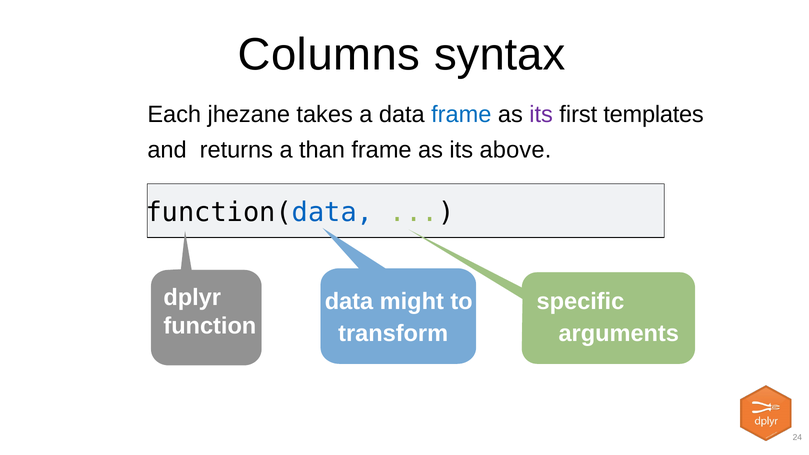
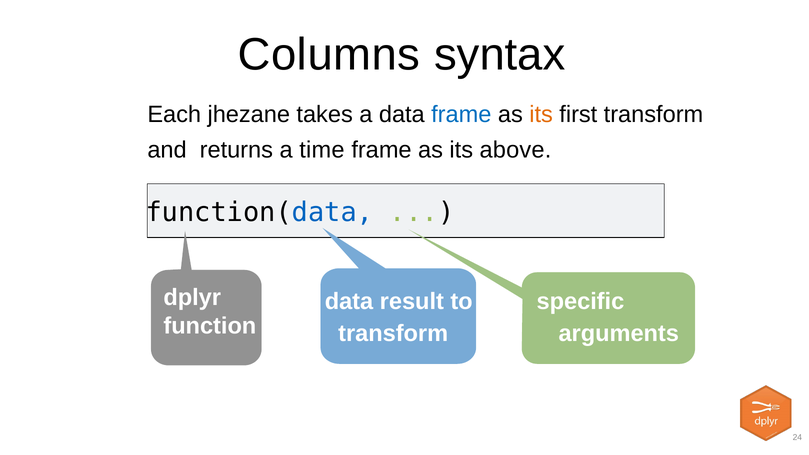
its at (541, 114) colour: purple -> orange
first templates: templates -> transform
than: than -> time
might: might -> result
